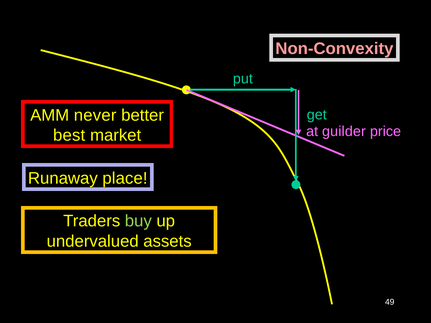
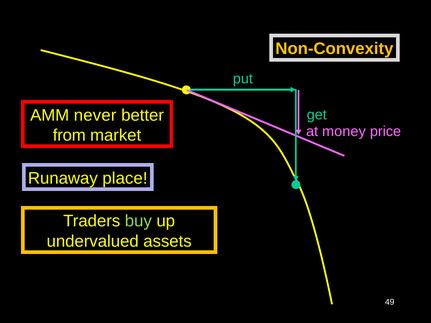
Non-Convexity colour: pink -> yellow
guilder: guilder -> money
best: best -> from
